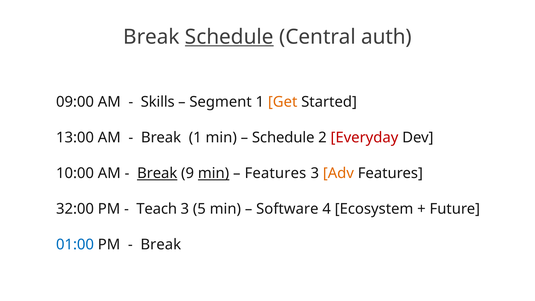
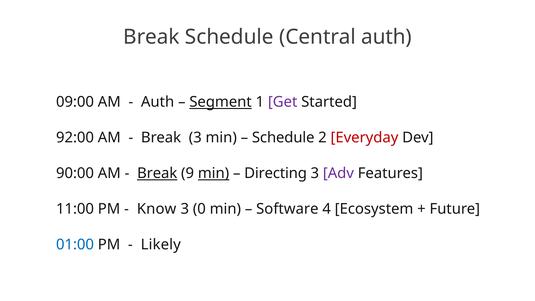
Schedule at (229, 37) underline: present -> none
Skills at (158, 102): Skills -> Auth
Segment underline: none -> present
Get colour: orange -> purple
13:00: 13:00 -> 92:00
Break 1: 1 -> 3
10:00: 10:00 -> 90:00
Features at (275, 173): Features -> Directing
Adv colour: orange -> purple
32:00: 32:00 -> 11:00
Teach: Teach -> Know
5: 5 -> 0
Break at (161, 245): Break -> Likely
